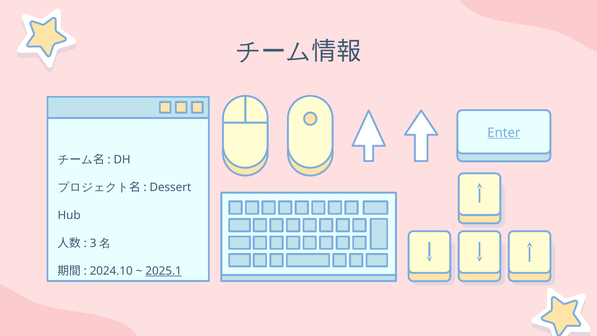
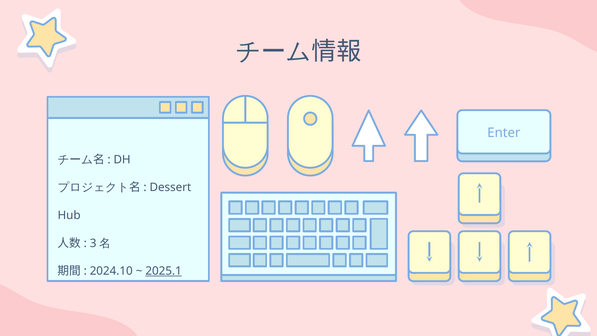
Enter underline: present -> none
